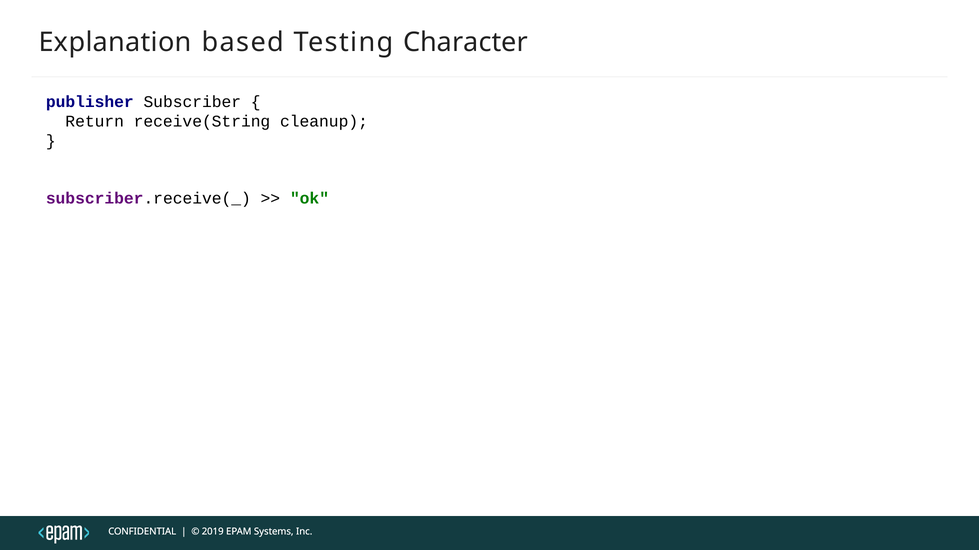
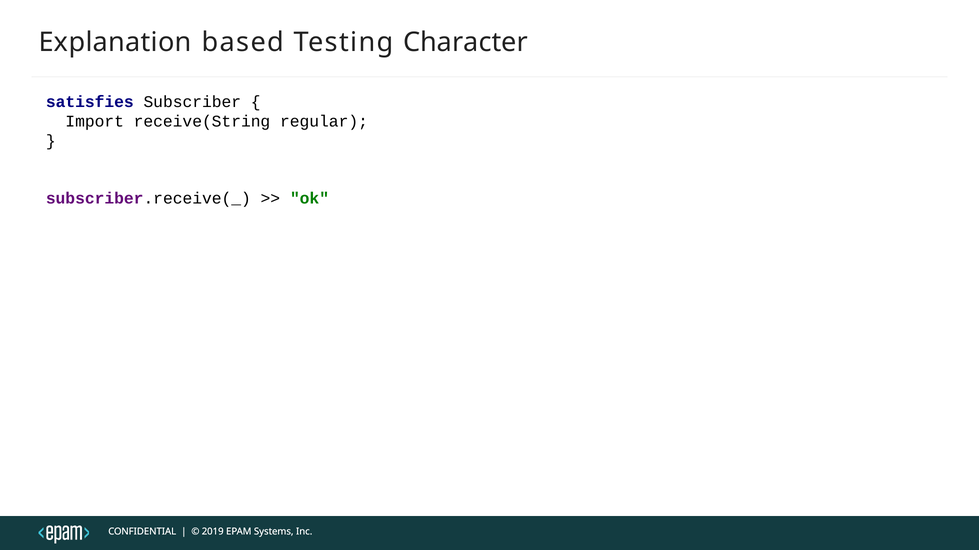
publisher: publisher -> satisfies
Return: Return -> Import
cleanup: cleanup -> regular
